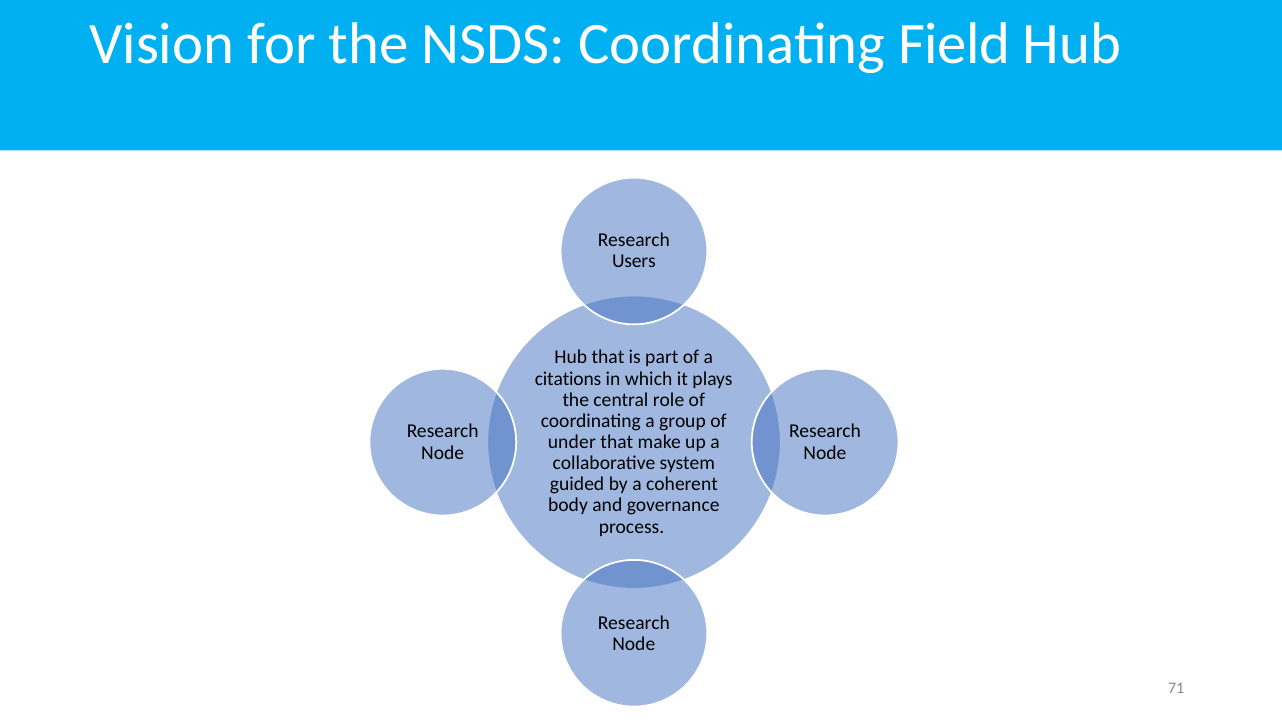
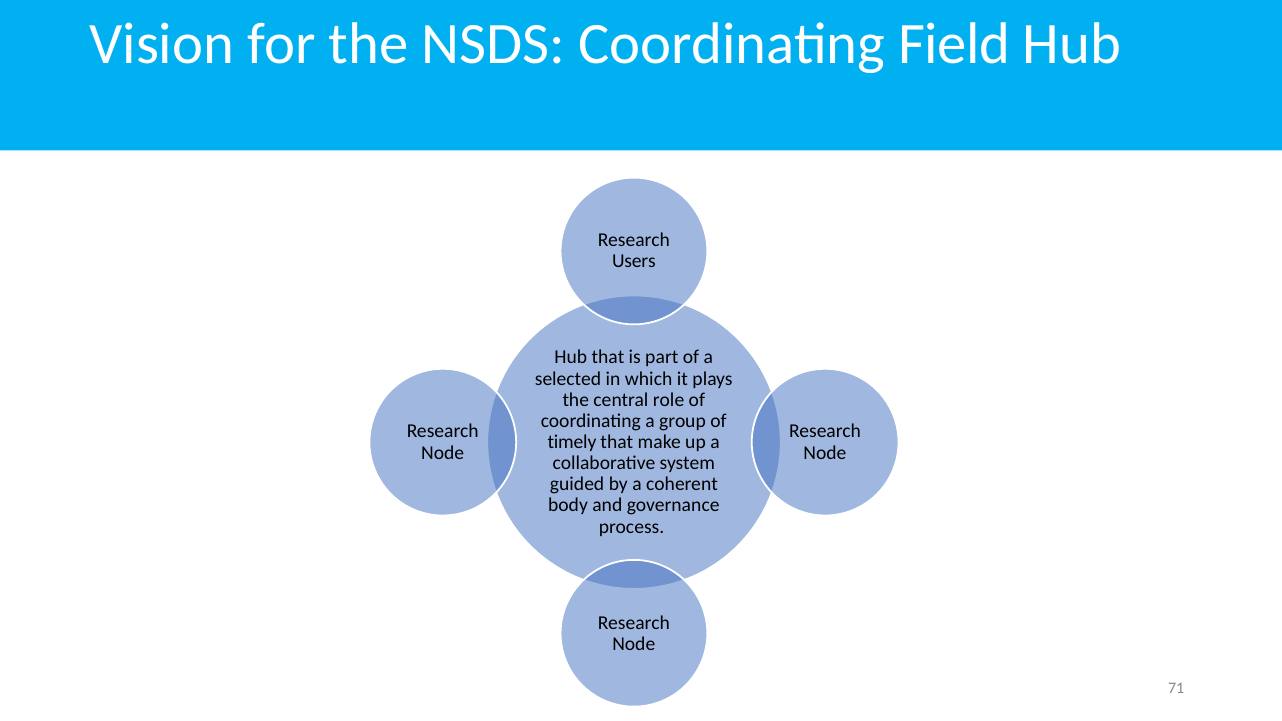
citations: citations -> selected
under: under -> timely
